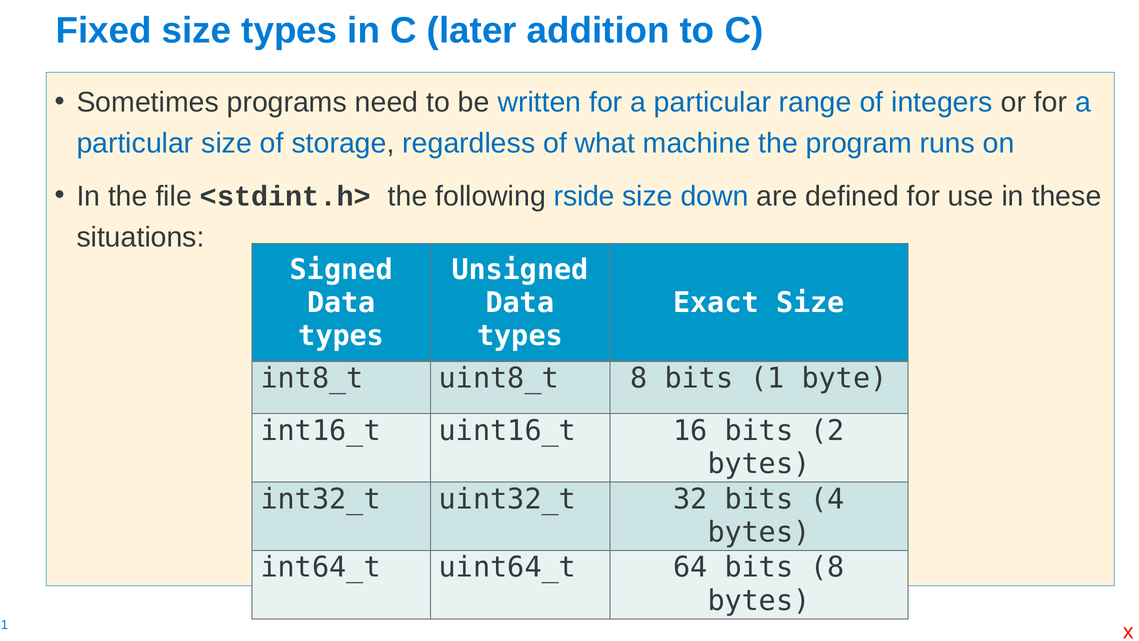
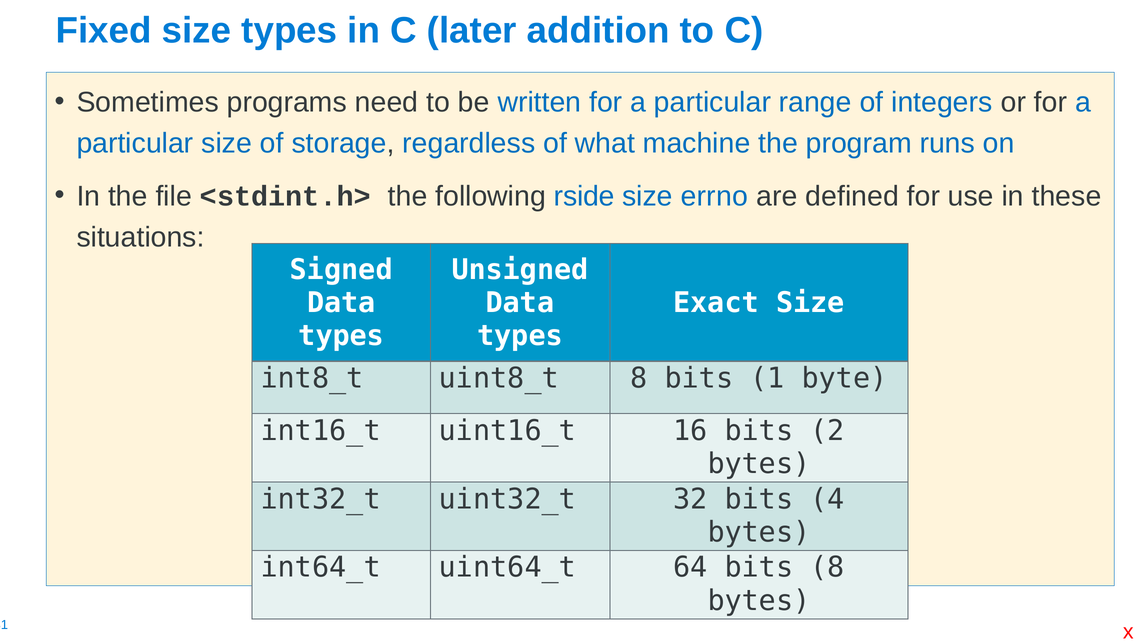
down: down -> errno
